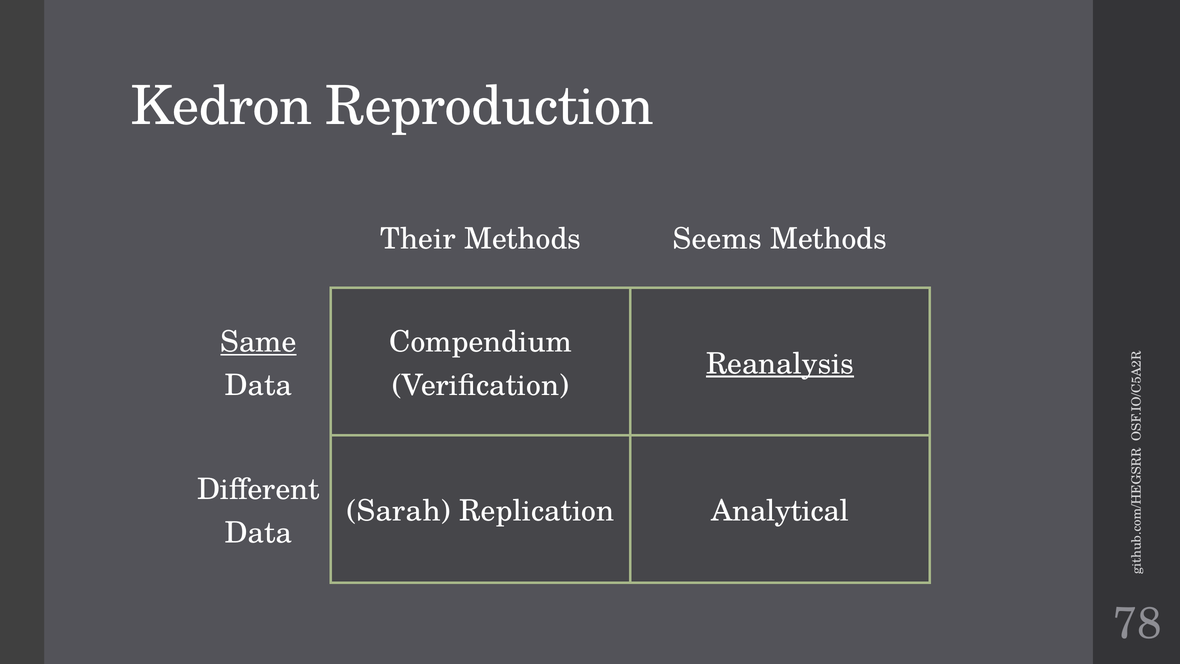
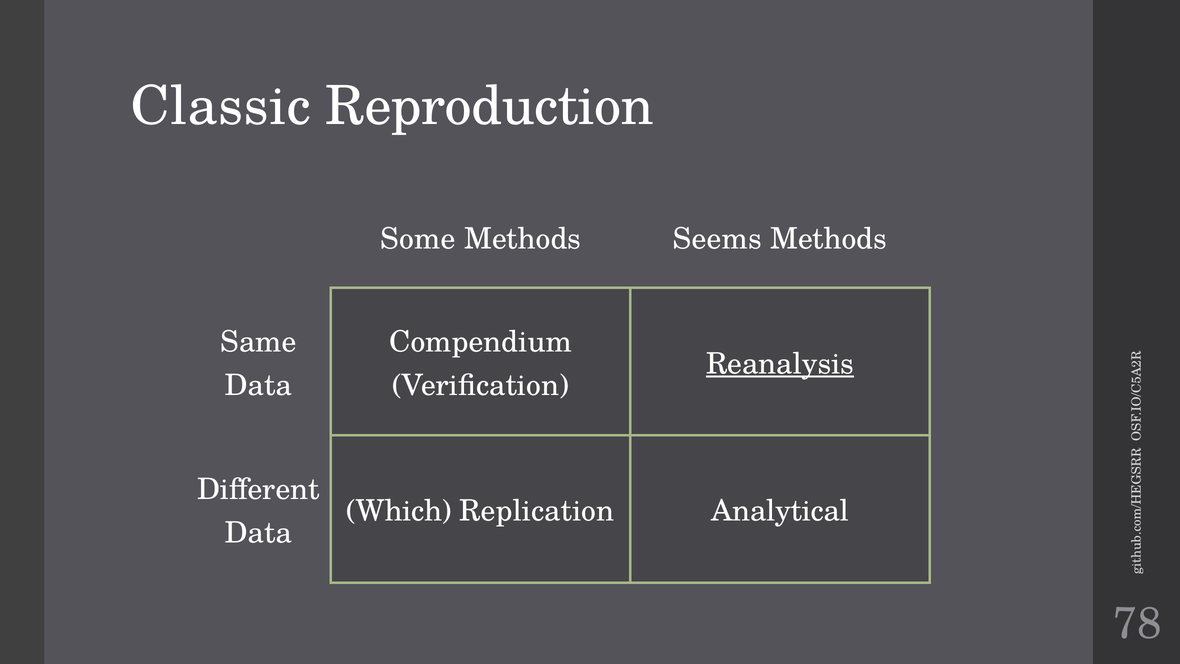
Kedron: Kedron -> Classic
Their: Their -> Some
Same underline: present -> none
Sarah: Sarah -> Which
